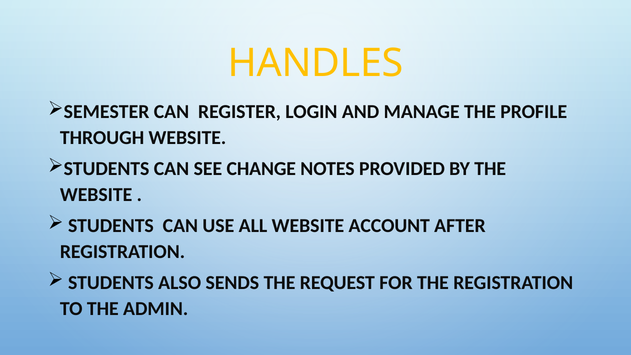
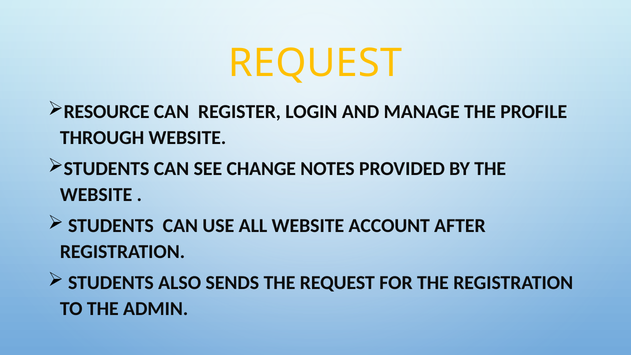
HANDLES at (316, 63): HANDLES -> REQUEST
SEMESTER: SEMESTER -> RESOURCE
